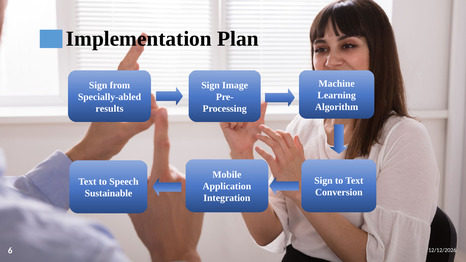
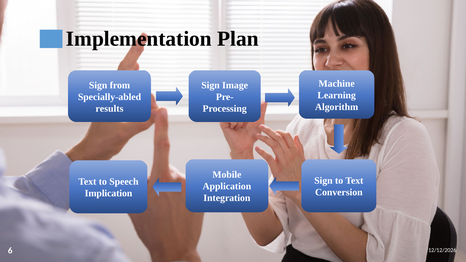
Sustainable: Sustainable -> Implication
